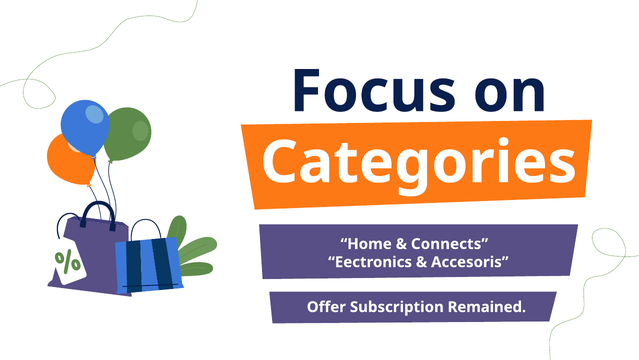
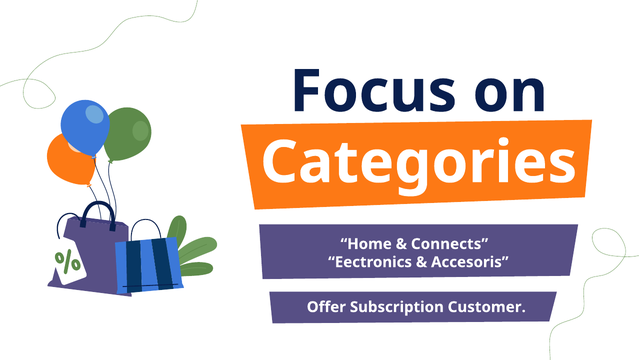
Remained: Remained -> Customer
